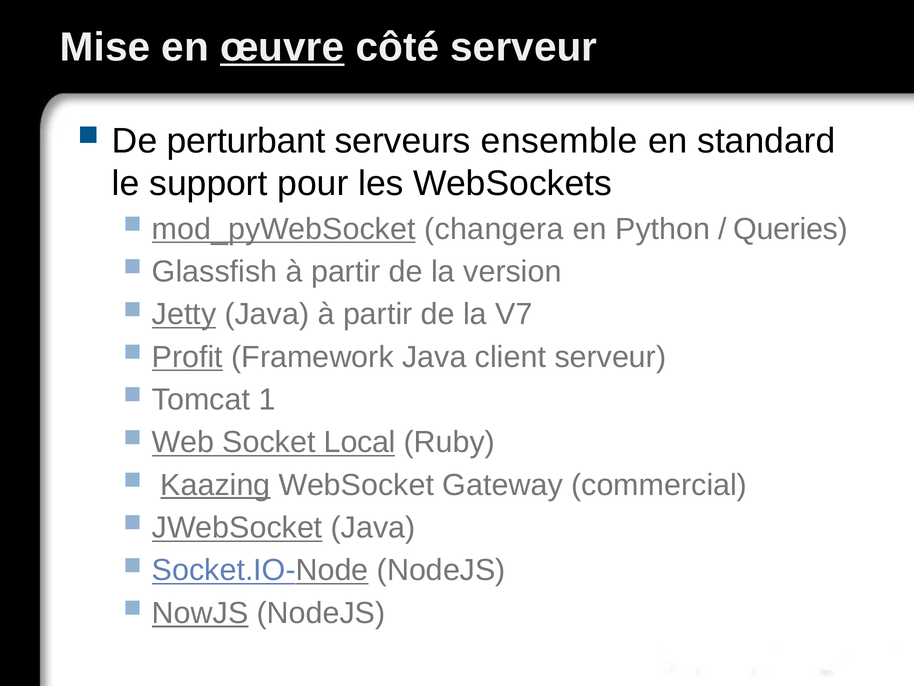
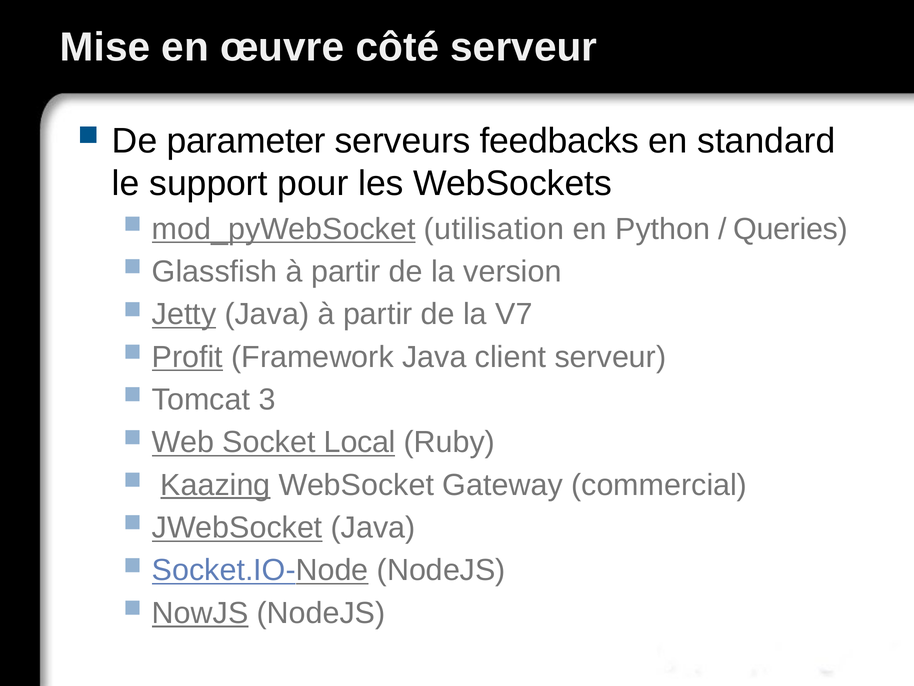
œuvre underline: present -> none
perturbant: perturbant -> parameter
ensemble: ensemble -> feedbacks
changera: changera -> utilisation
1: 1 -> 3
